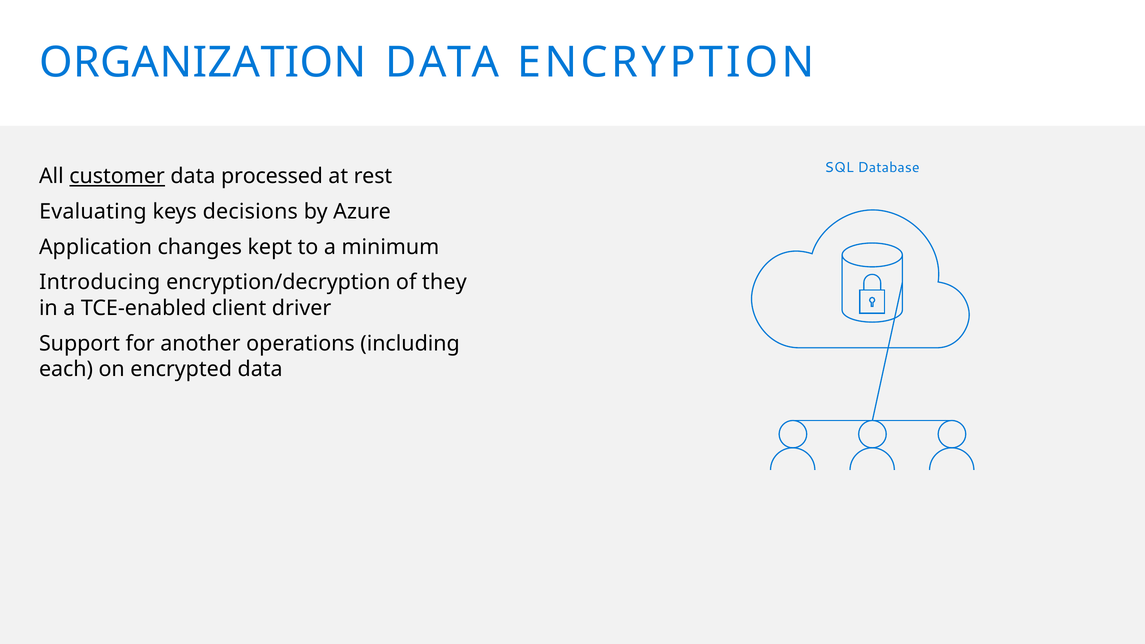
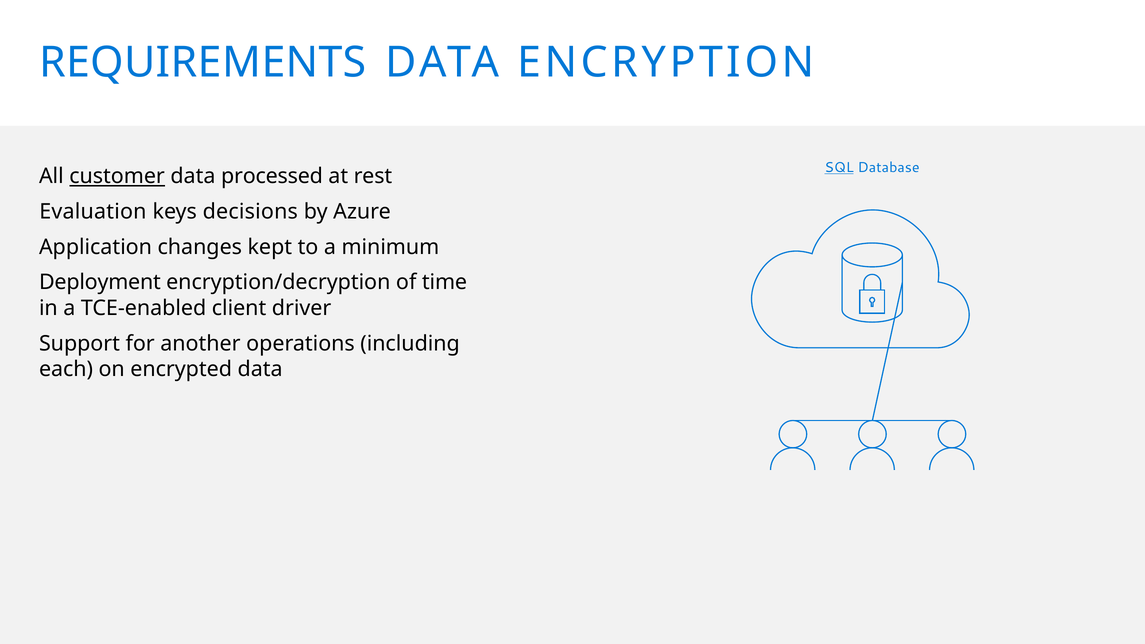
ORGANIZATION: ORGANIZATION -> REQUIREMENTS
SQL underline: none -> present
Evaluating: Evaluating -> Evaluation
Introducing: Introducing -> Deployment
they: they -> time
